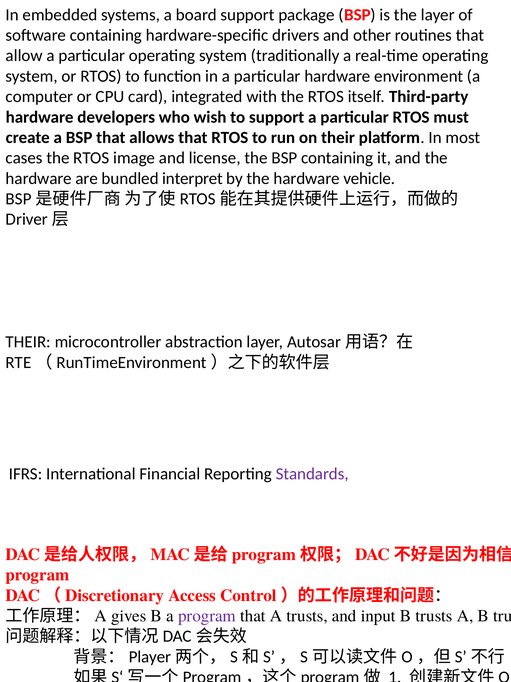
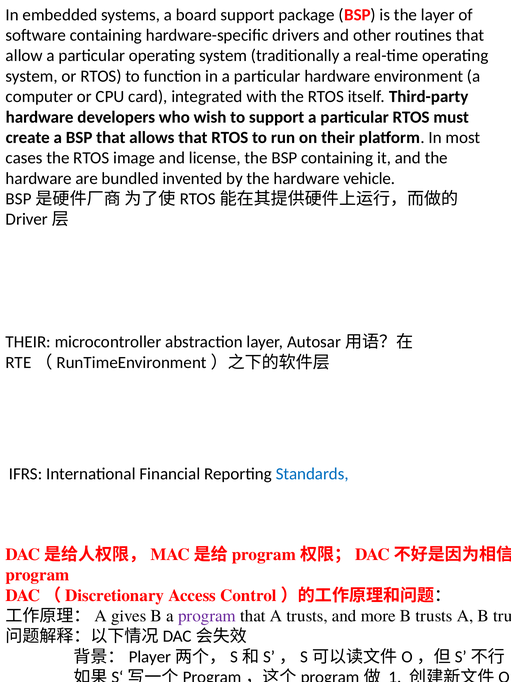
interpret: interpret -> invented
Standards colour: purple -> blue
input: input -> more
